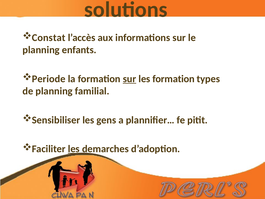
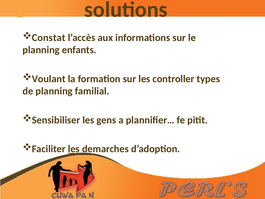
Periode: Periode -> Voulant
sur at (130, 79) underline: present -> none
les formation: formation -> controller
